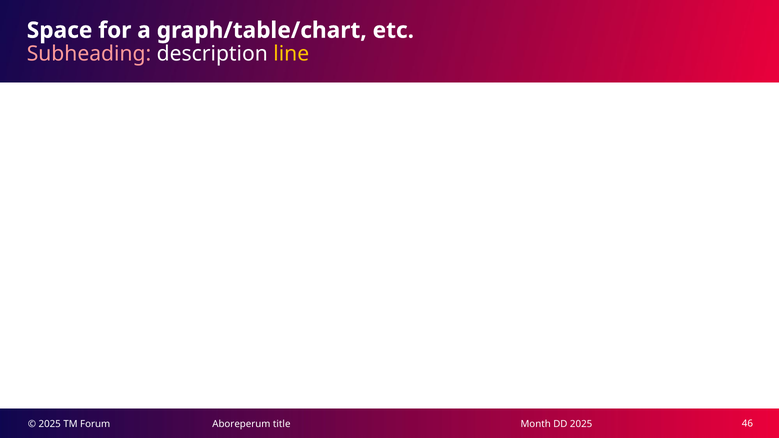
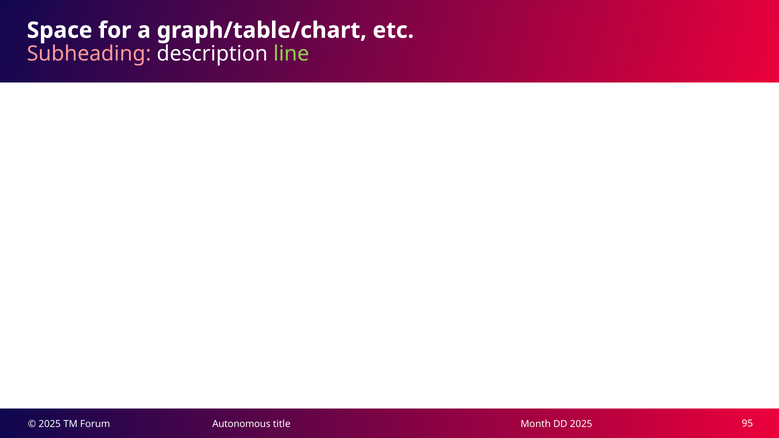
line colour: yellow -> light green
Aboreperum: Aboreperum -> Autonomous
46: 46 -> 95
